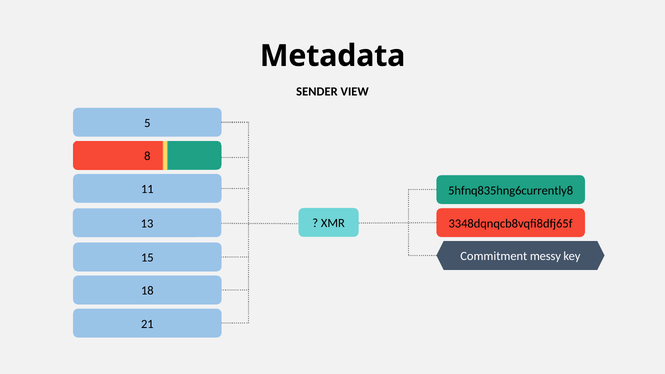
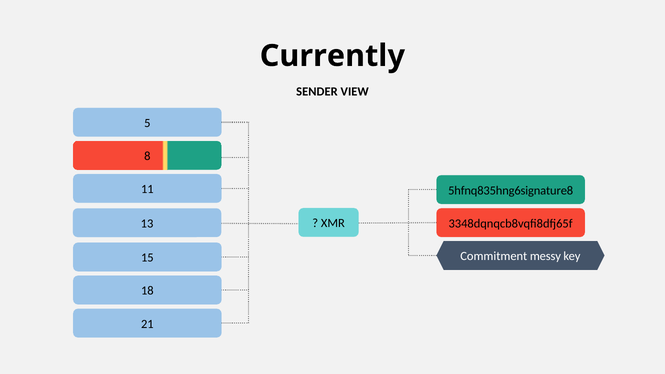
Metadata: Metadata -> Currently
5hfnq835hng6currently8: 5hfnq835hng6currently8 -> 5hfnq835hng6signature8
